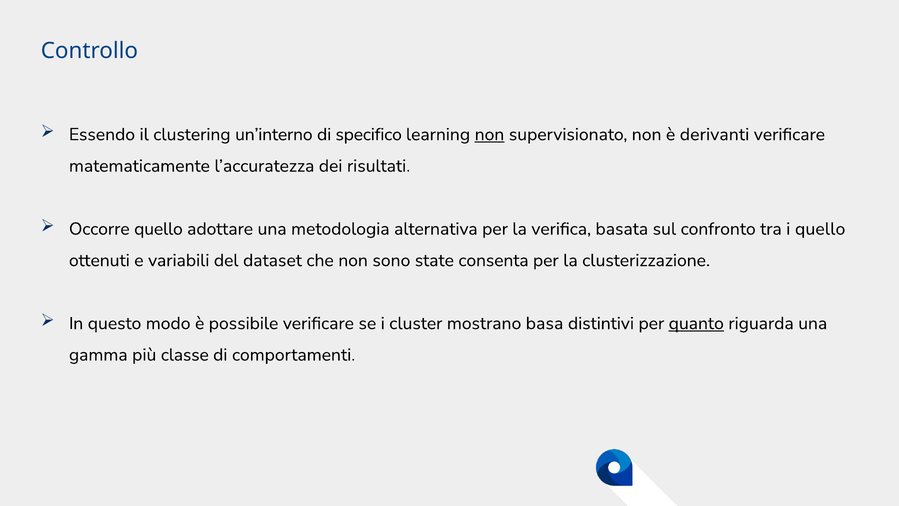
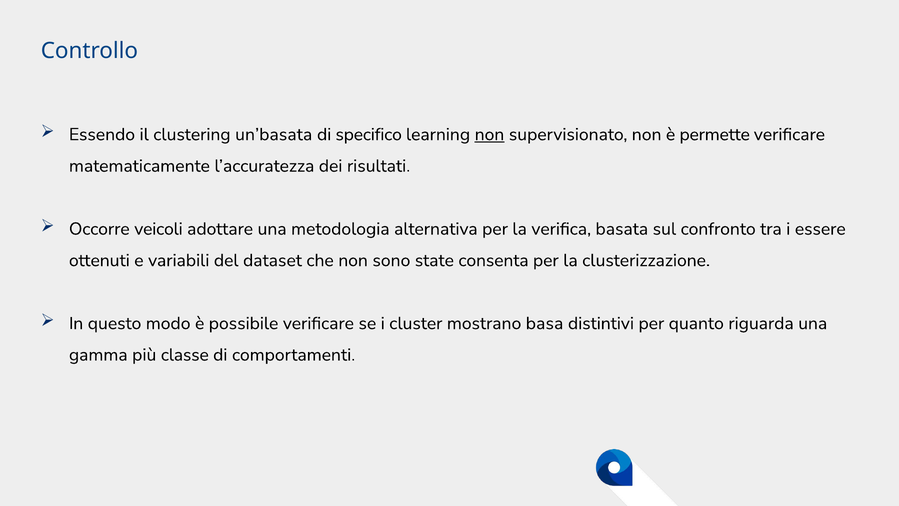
un’interno: un’interno -> un’basata
derivanti: derivanti -> permette
Occorre quello: quello -> veicoli
i quello: quello -> essere
quanto underline: present -> none
